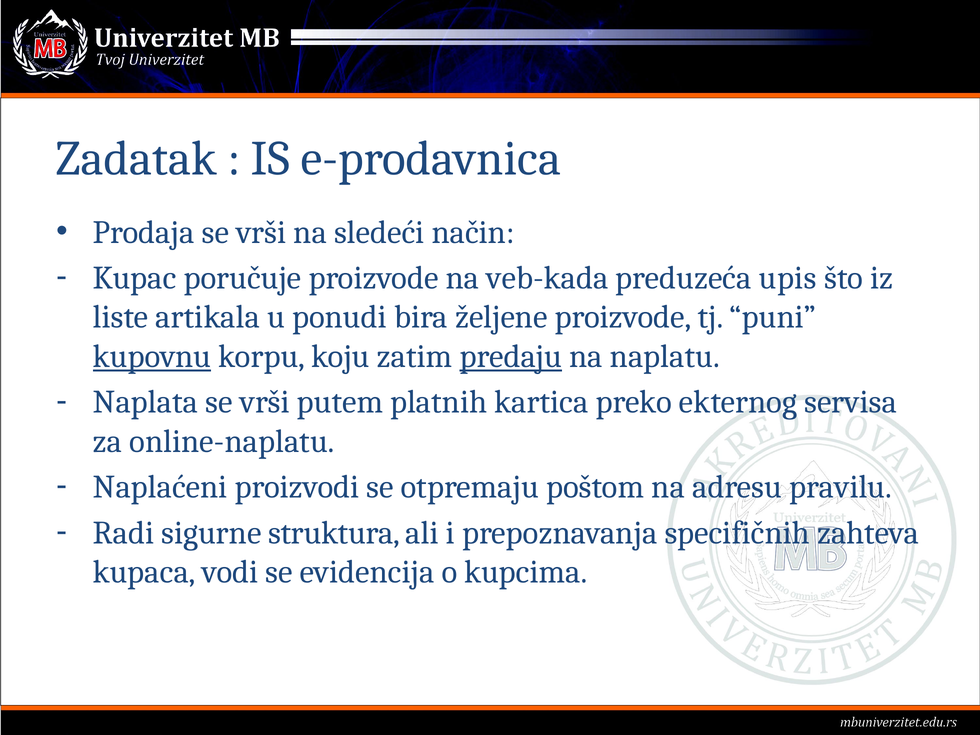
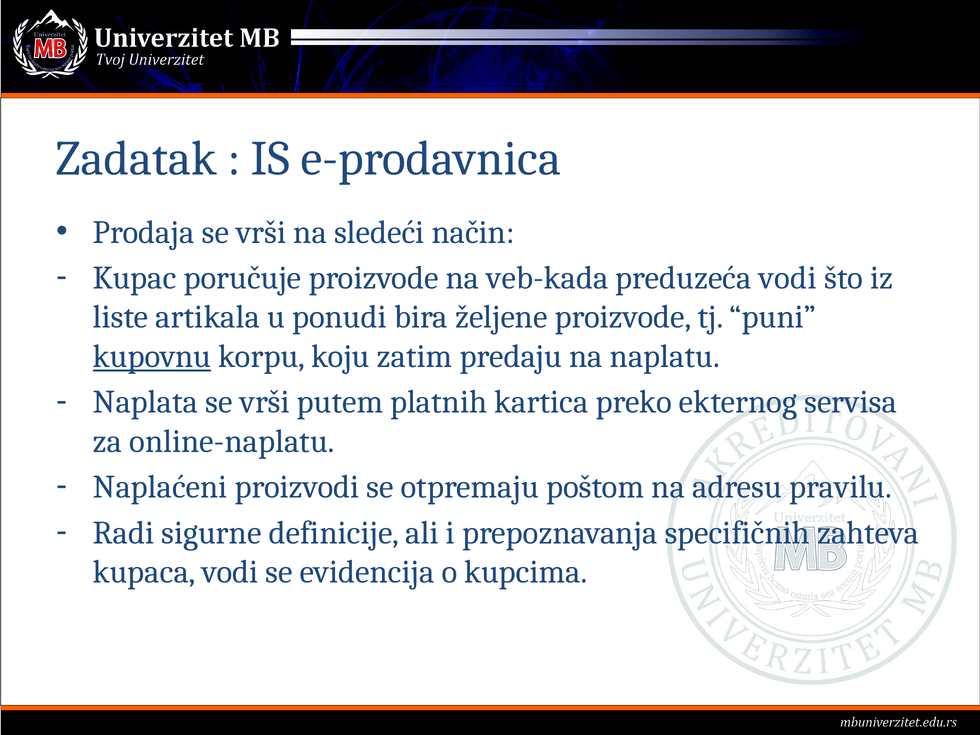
preduzeća upis: upis -> vodi
predaju underline: present -> none
struktura: struktura -> definicije
